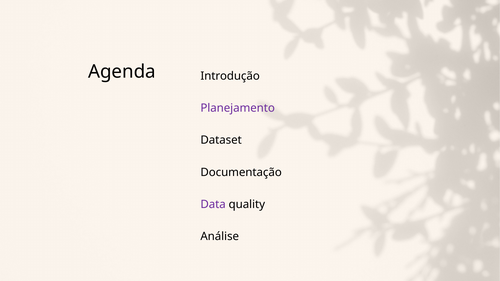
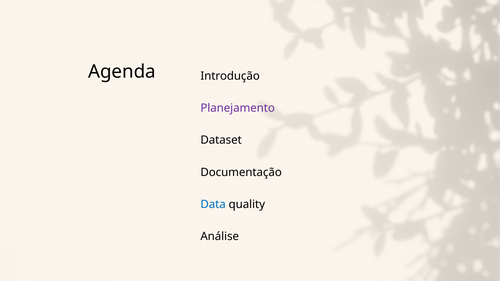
Data colour: purple -> blue
